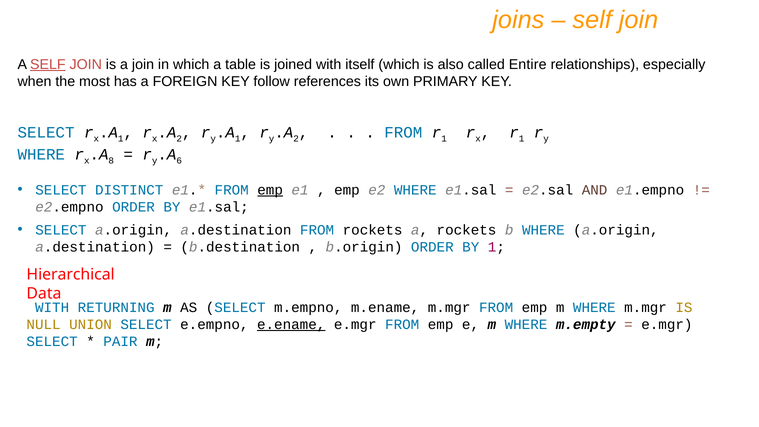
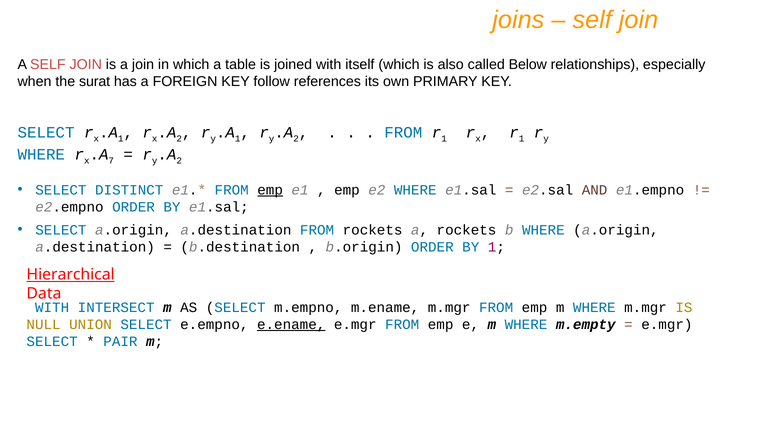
SELF at (48, 64) underline: present -> none
Entire: Entire -> Below
most: most -> surat
8: 8 -> 7
6 at (179, 160): 6 -> 2
Hierarchical underline: none -> present
RETURNING: RETURNING -> INTERSECT
